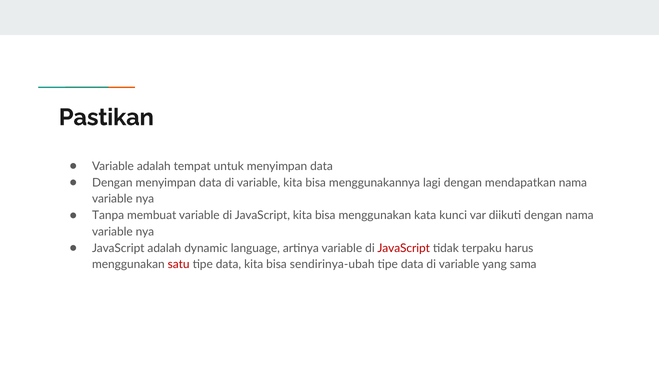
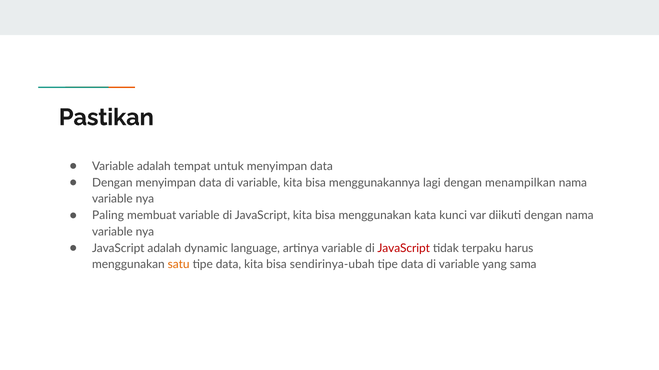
mendapatkan: mendapatkan -> menampilkan
Tanpa: Tanpa -> Paling
satu colour: red -> orange
